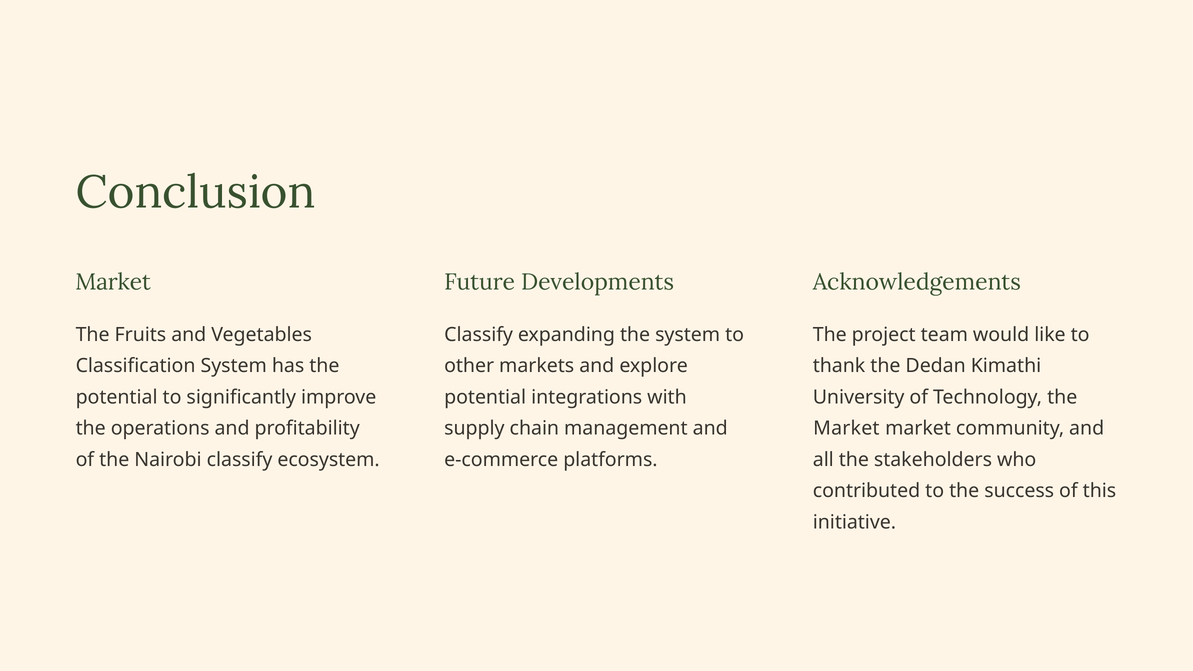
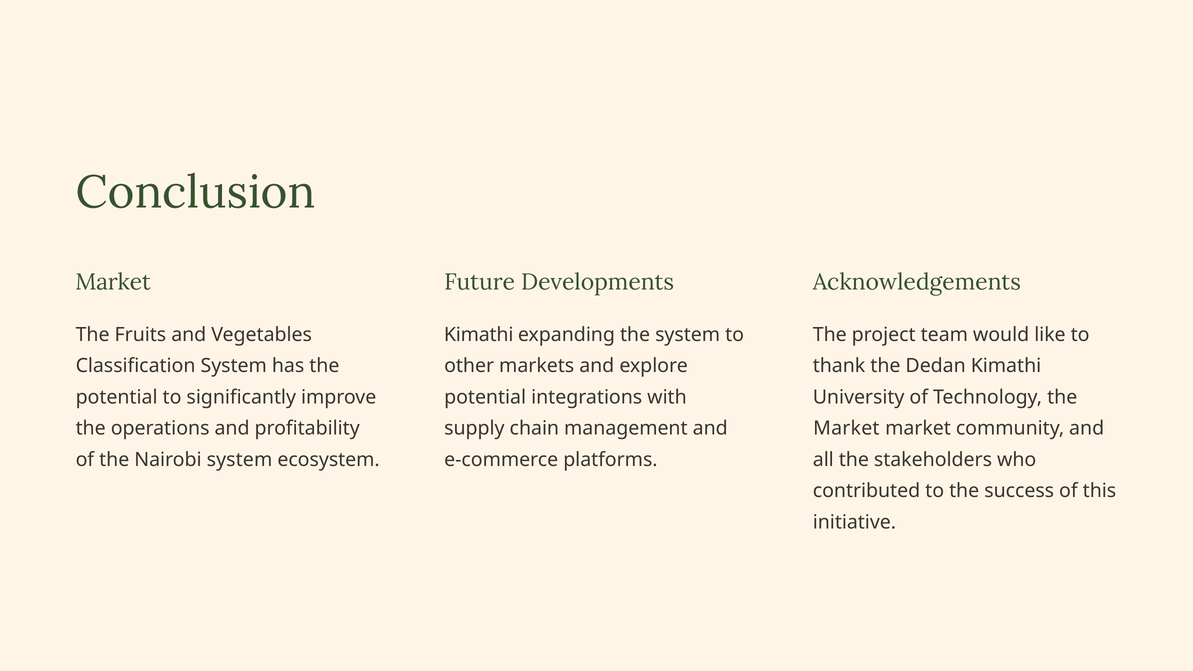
Classify at (479, 335): Classify -> Kimathi
Nairobi classify: classify -> system
